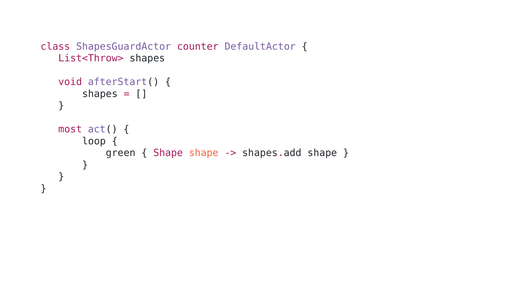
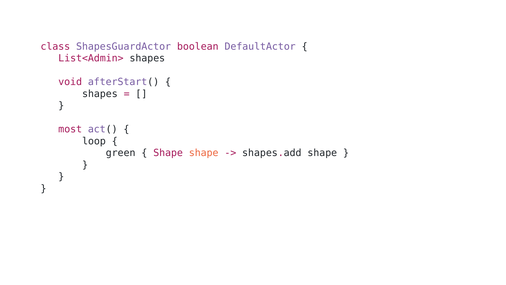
counter: counter -> boolean
List<Throw>: List<Throw> -> List<Admin>
